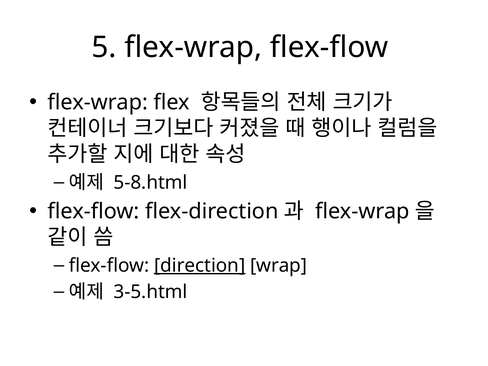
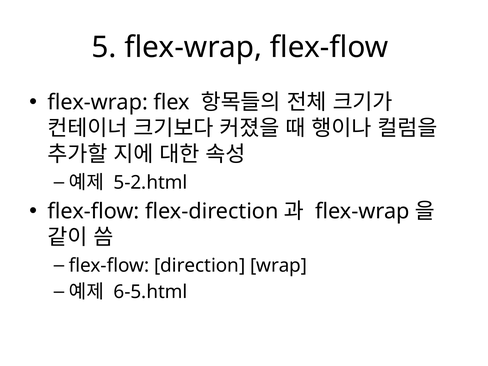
5-8.html: 5-8.html -> 5-2.html
direction underline: present -> none
3-5.html: 3-5.html -> 6-5.html
